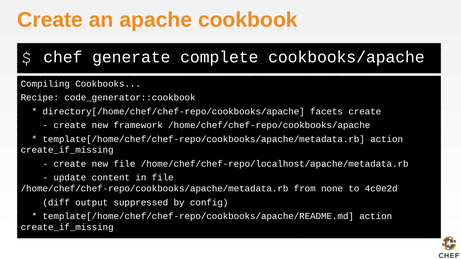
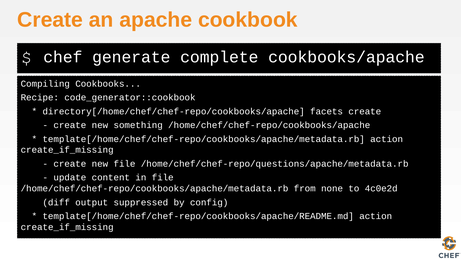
framework: framework -> something
/home/chef/chef-repo/localhost/apache/metadata.rb: /home/chef/chef-repo/localhost/apache/metadata.rb -> /home/chef/chef-repo/questions/apache/metadata.rb
